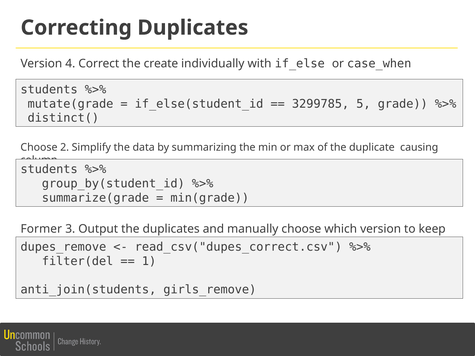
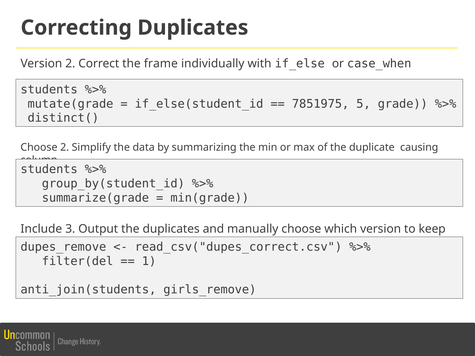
Version 4: 4 -> 2
create: create -> frame
3299785: 3299785 -> 7851975
Former: Former -> Include
